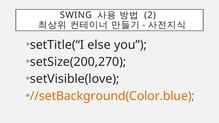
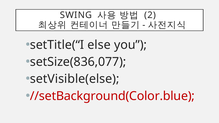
setSize(200,270: setSize(200,270 -> setSize(836,077
setVisible(love: setVisible(love -> setVisible(else
//setBackground(Color.blue colour: orange -> red
